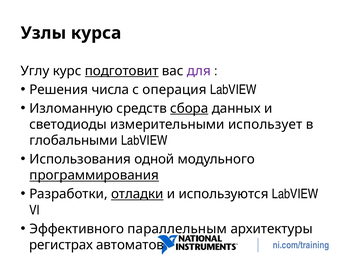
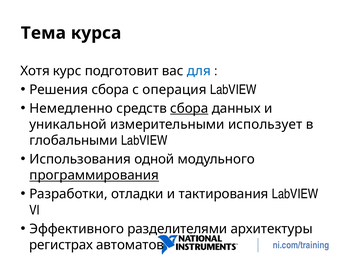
Узлы: Узлы -> Тема
Углу: Углу -> Хотя
подготовит underline: present -> none
для colour: purple -> blue
Решения числа: числа -> сбора
Изломанную: Изломанную -> Немедленно
светодиоды: светодиоды -> уникальной
отладки underline: present -> none
используются: используются -> тактирования
параллельным: параллельным -> разделителями
